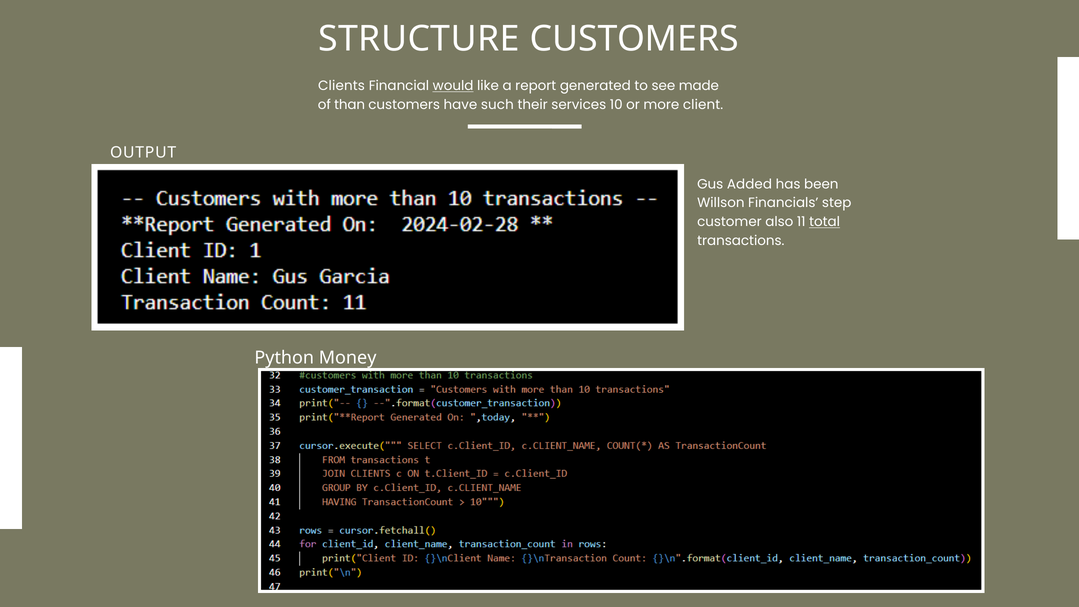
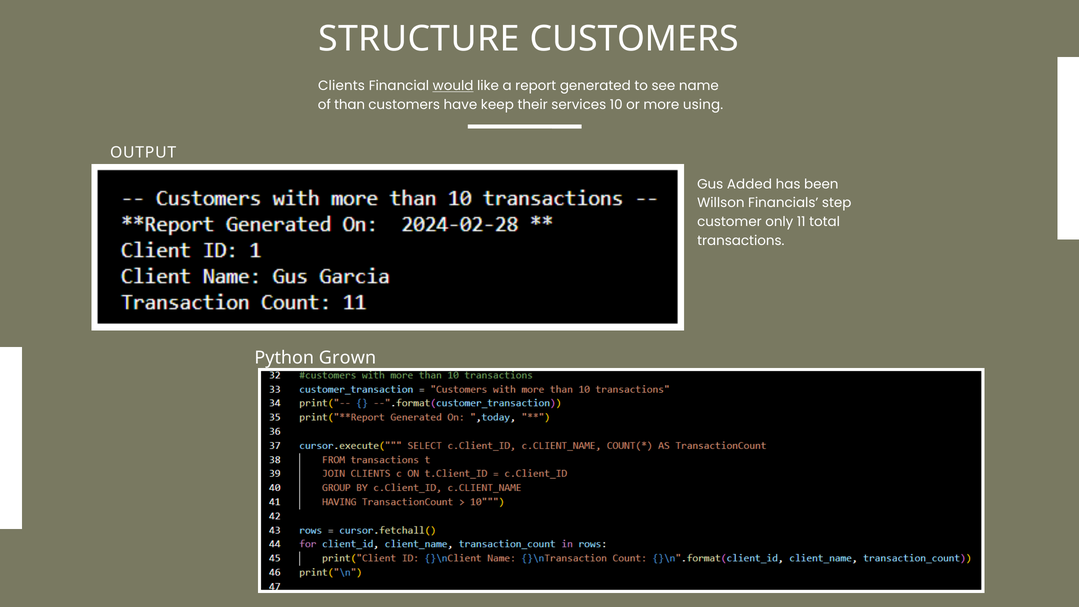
made: made -> name
such: such -> keep
client: client -> using
also: also -> only
total underline: present -> none
Money: Money -> Grown
